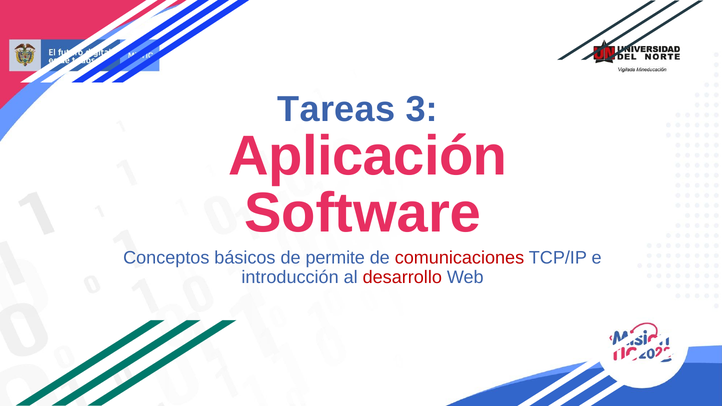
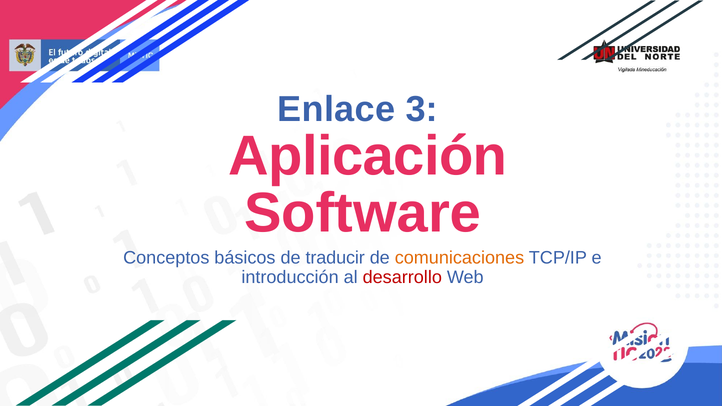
Tareas: Tareas -> Enlace
permite: permite -> traducir
comunicaciones colour: red -> orange
